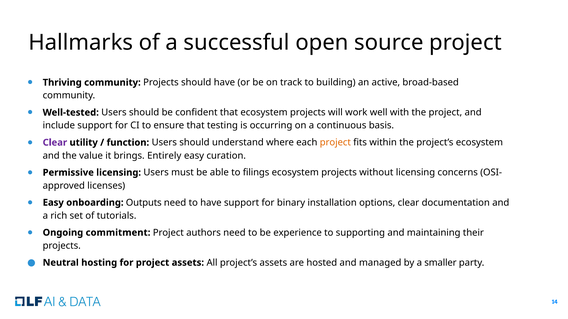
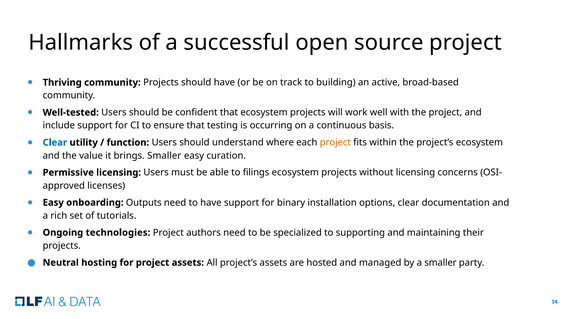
Clear at (55, 143) colour: purple -> blue
brings Entirely: Entirely -> Smaller
commitment: commitment -> technologies
experience: experience -> specialized
